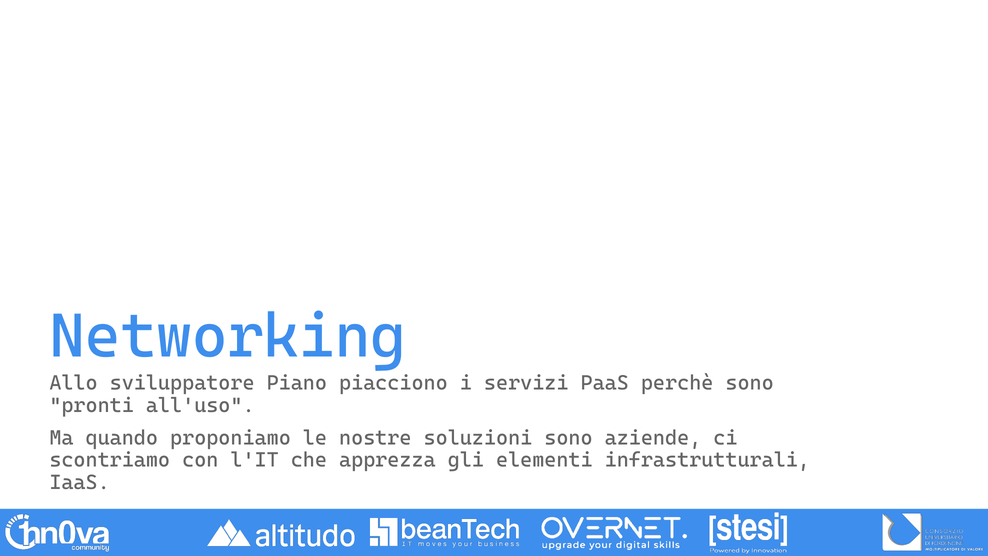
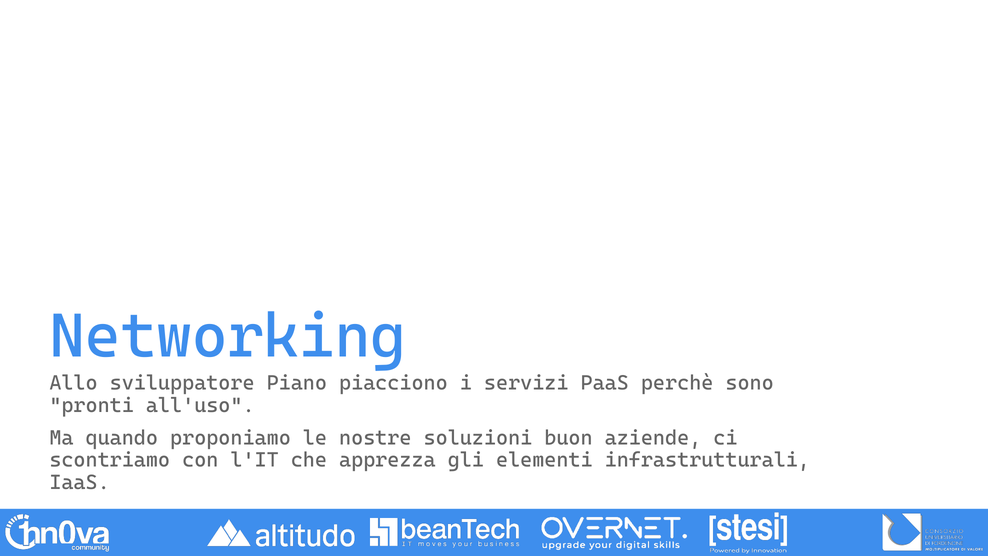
soluzioni sono: sono -> buon
